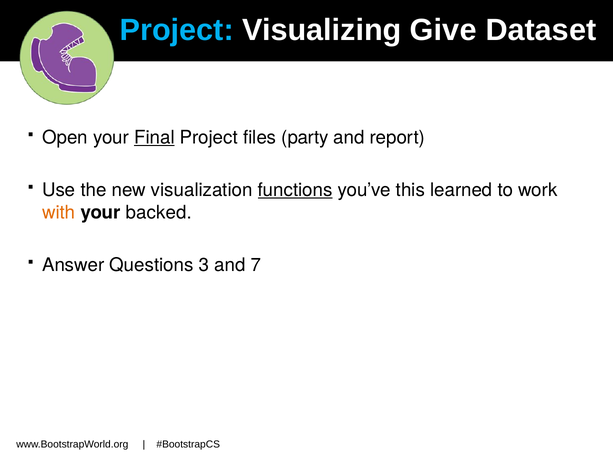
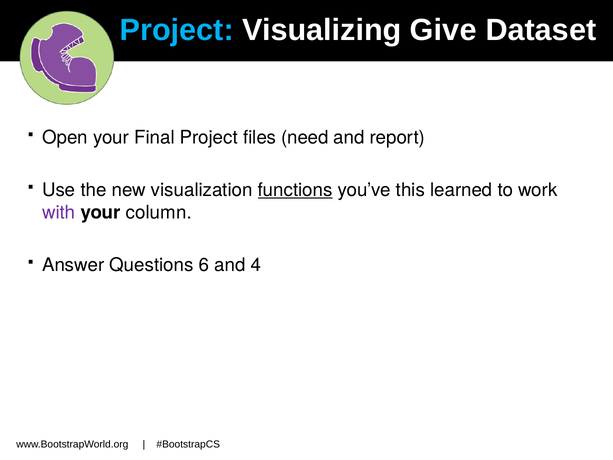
Final underline: present -> none
party: party -> need
with colour: orange -> purple
backed: backed -> column
3: 3 -> 6
7: 7 -> 4
